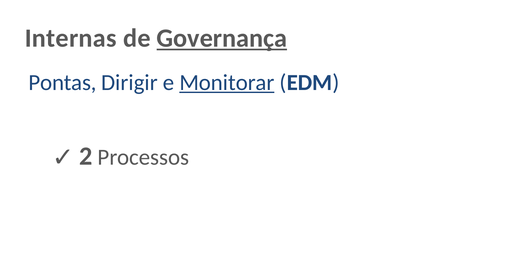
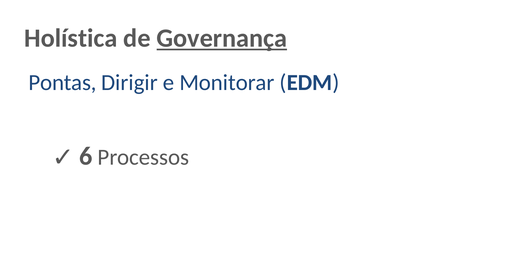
Internas: Internas -> Holística
Monitorar underline: present -> none
2: 2 -> 6
